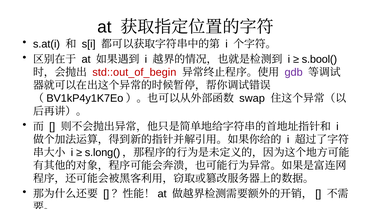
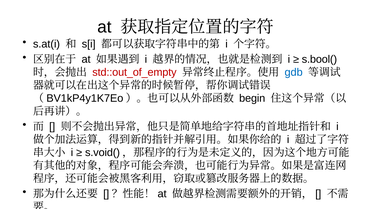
std::out_of_begin: std::out_of_begin -> std::out_of_empty
gdb colour: purple -> blue
swap: swap -> begin
s.long(: s.long( -> s.void(
